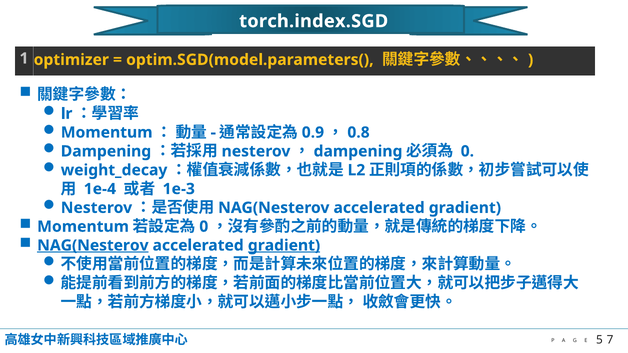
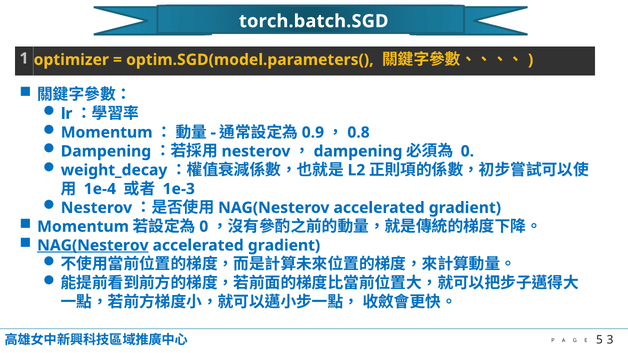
torch.index.SGD: torch.index.SGD -> torch.batch.SGD
gradient at (284, 246) underline: present -> none
7: 7 -> 3
